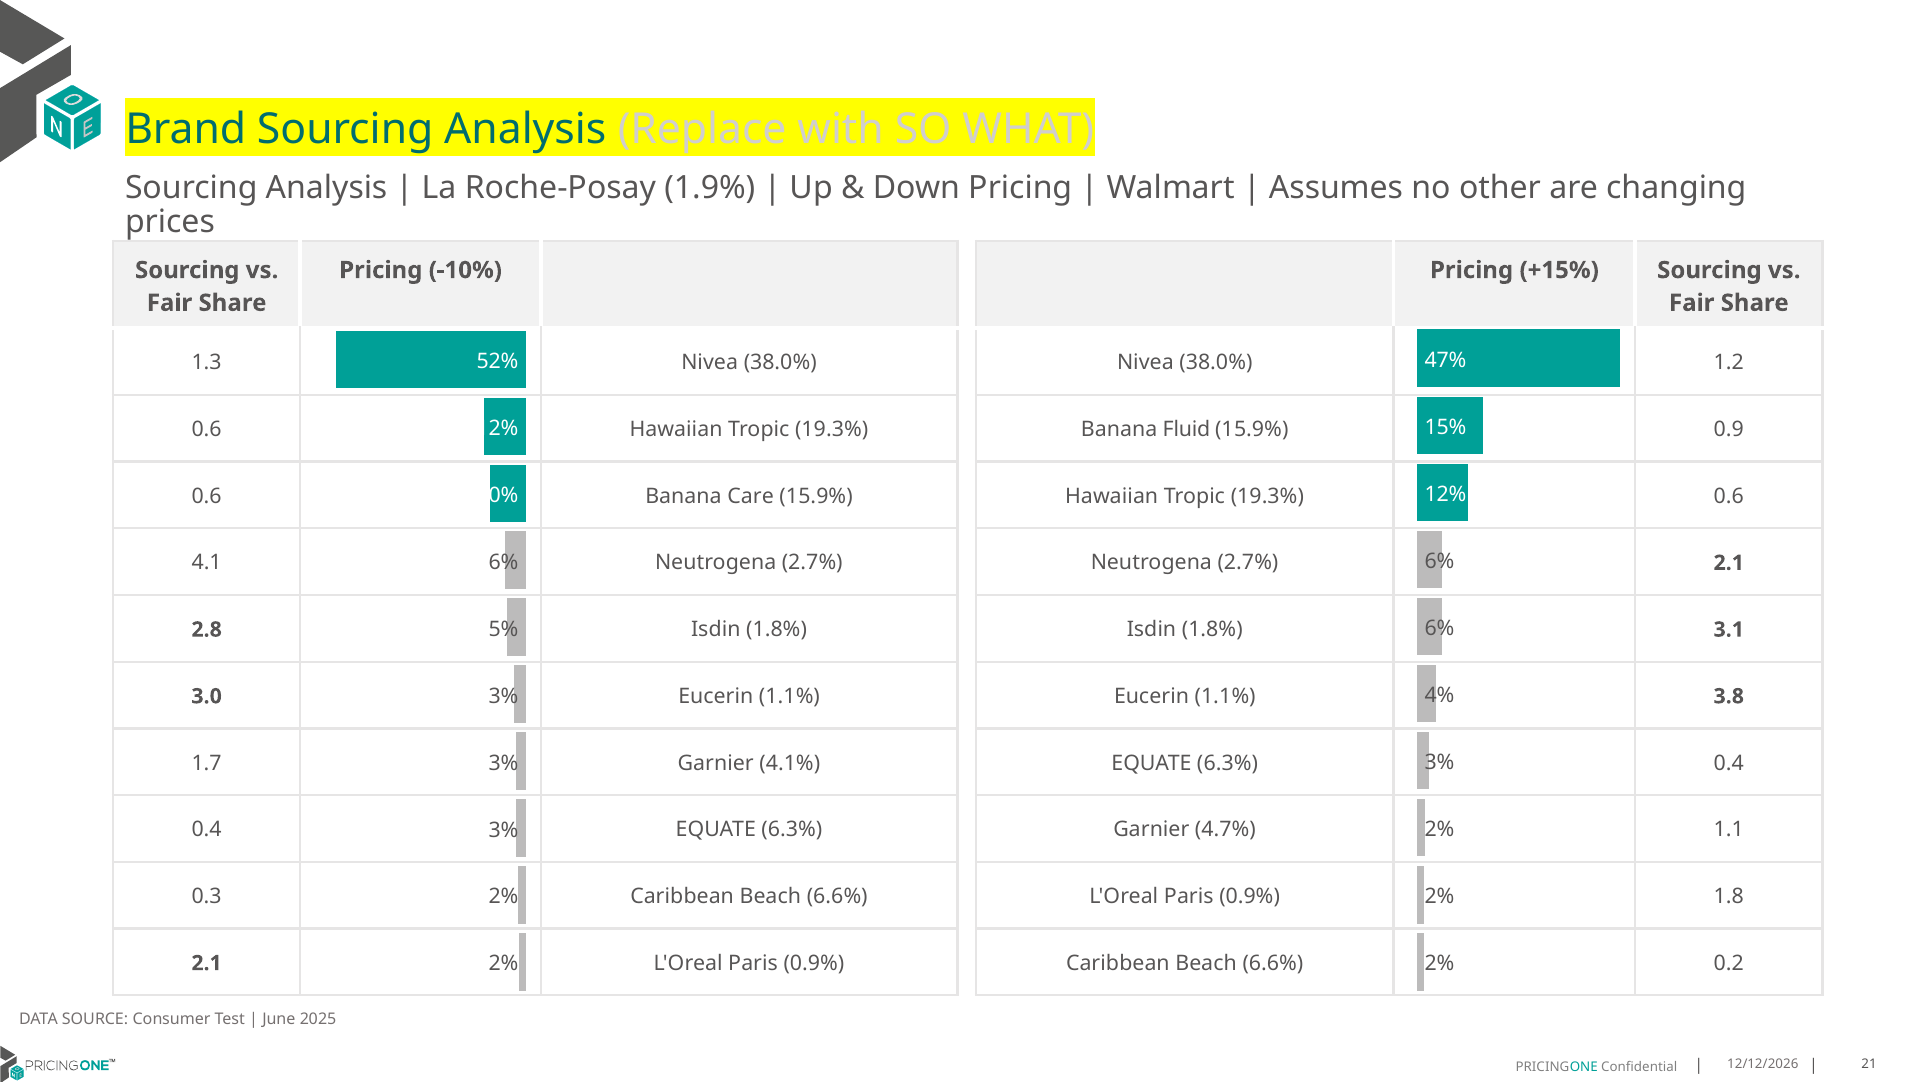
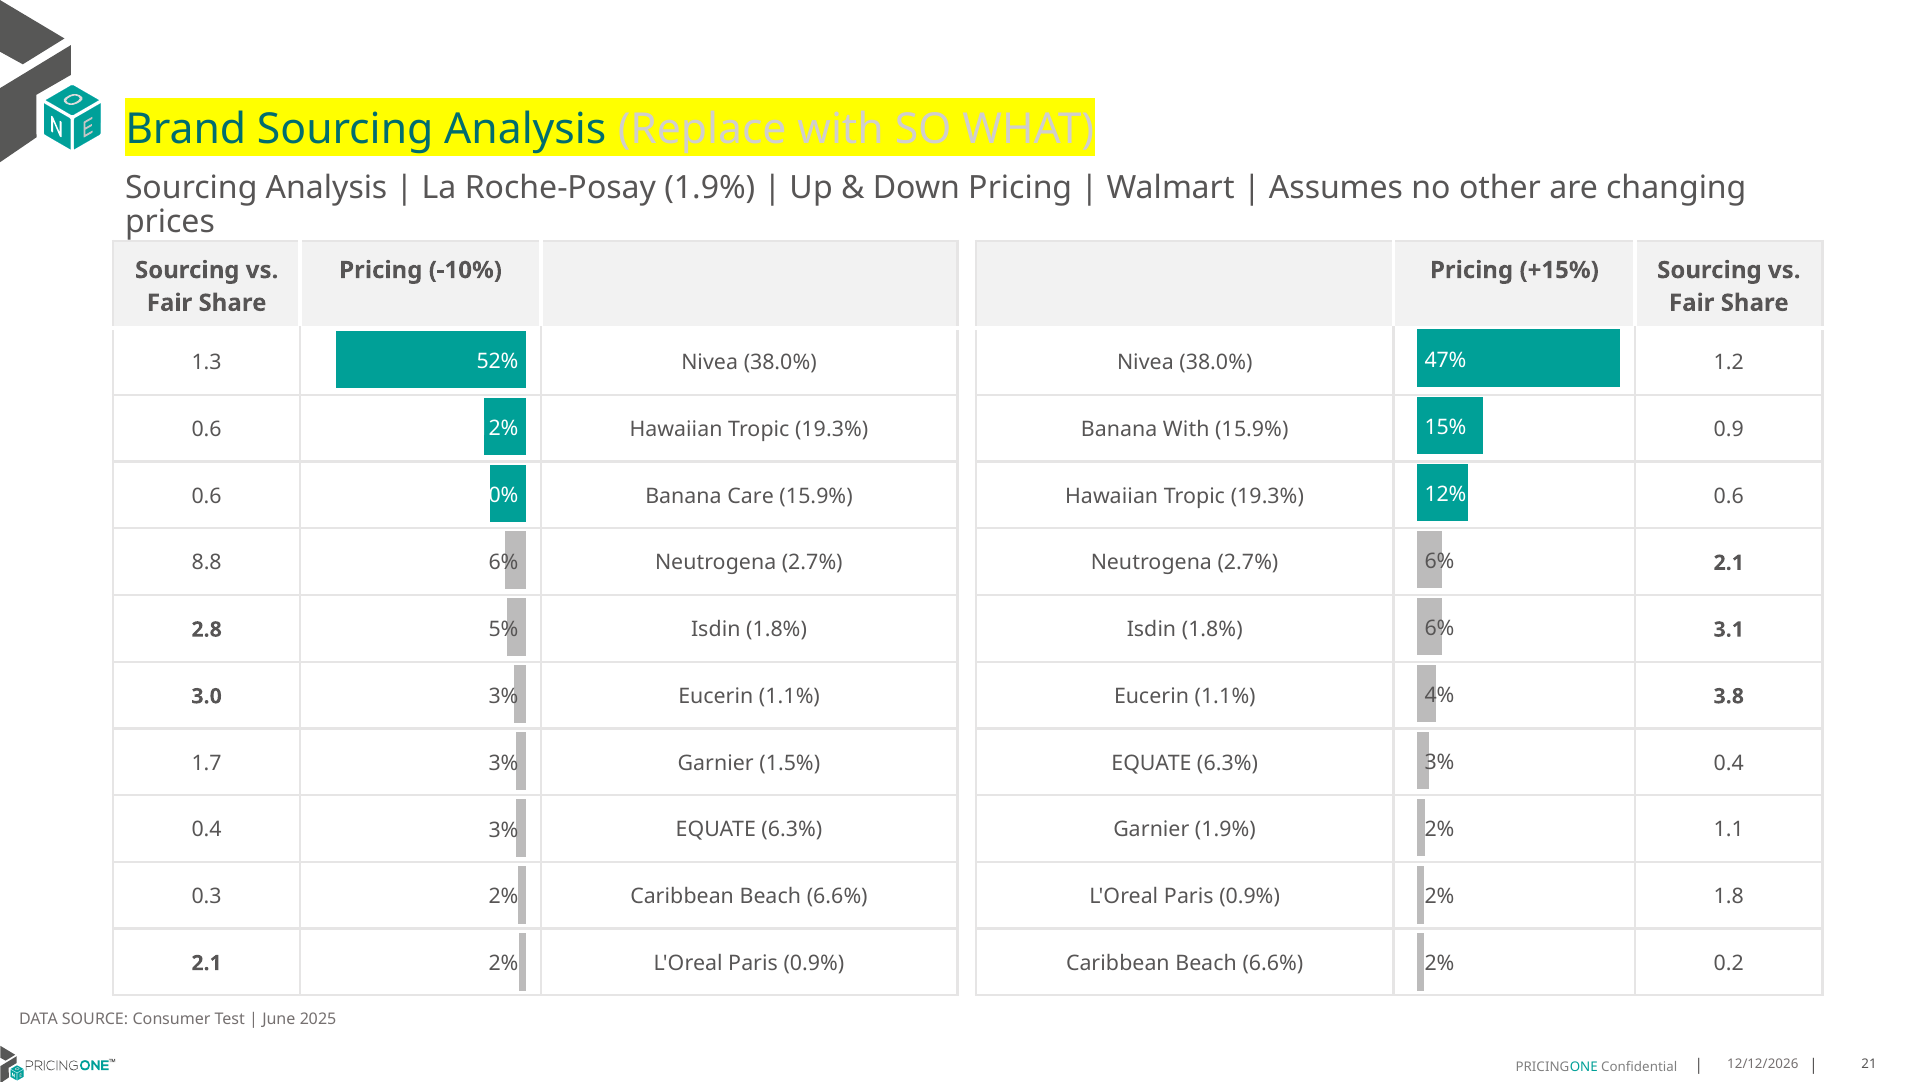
Banana Fluid: Fluid -> With
4.1: 4.1 -> 8.8
4.1%: 4.1% -> 1.5%
Garnier 4.7%: 4.7% -> 1.9%
